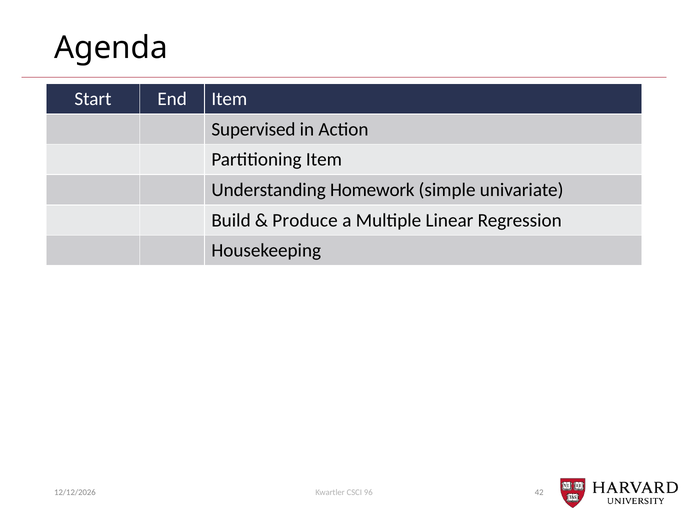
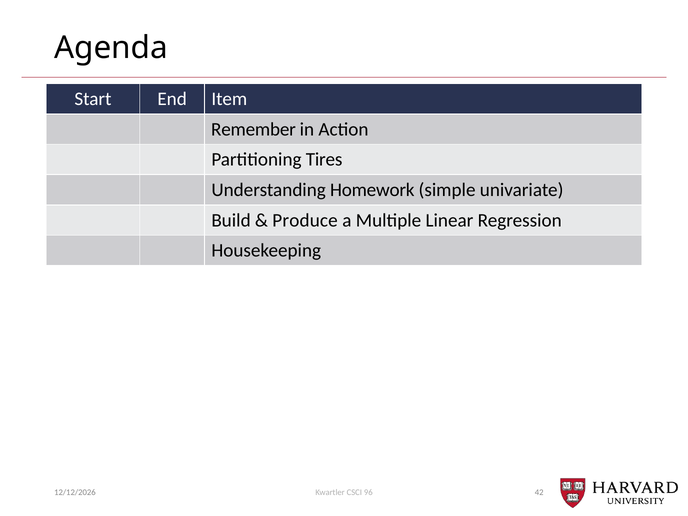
Supervised: Supervised -> Remember
Partitioning Item: Item -> Tires
